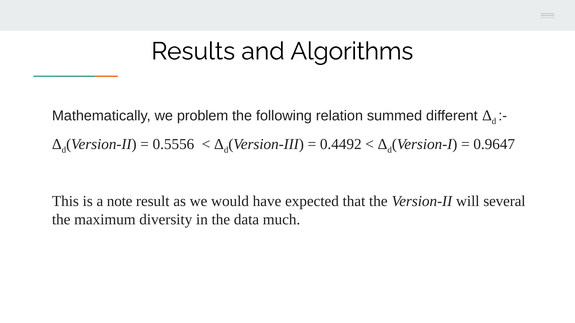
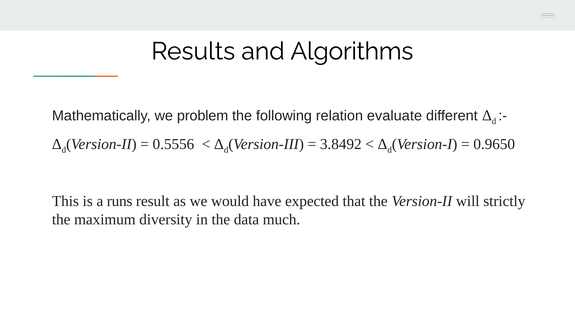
summed: summed -> evaluate
0.4492: 0.4492 -> 3.8492
0.9647: 0.9647 -> 0.9650
note: note -> runs
several: several -> strictly
